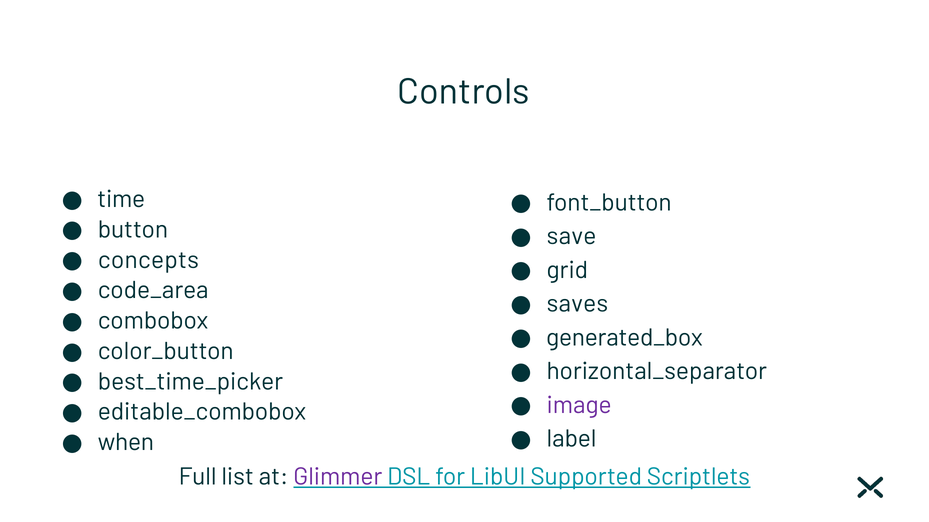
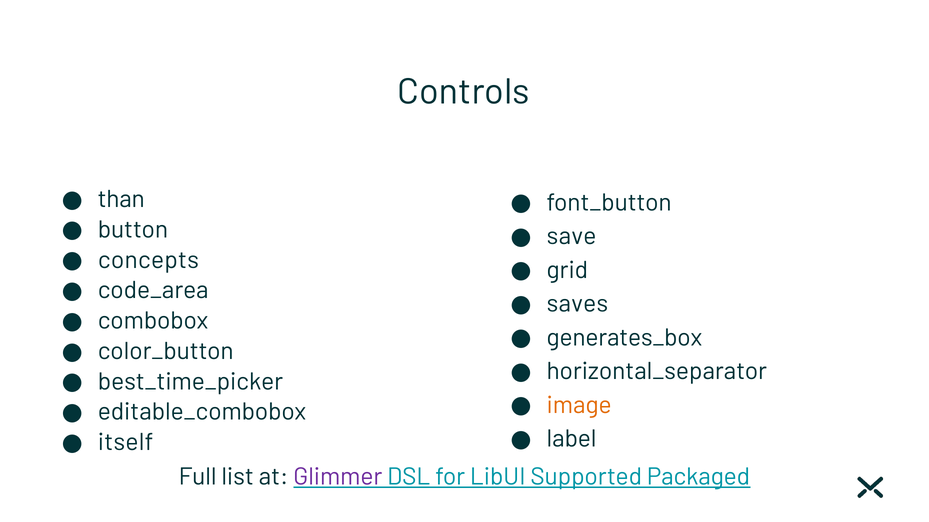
time: time -> than
generated_box: generated_box -> generates_box
image colour: purple -> orange
when: when -> itself
Scriptlets: Scriptlets -> Packaged
